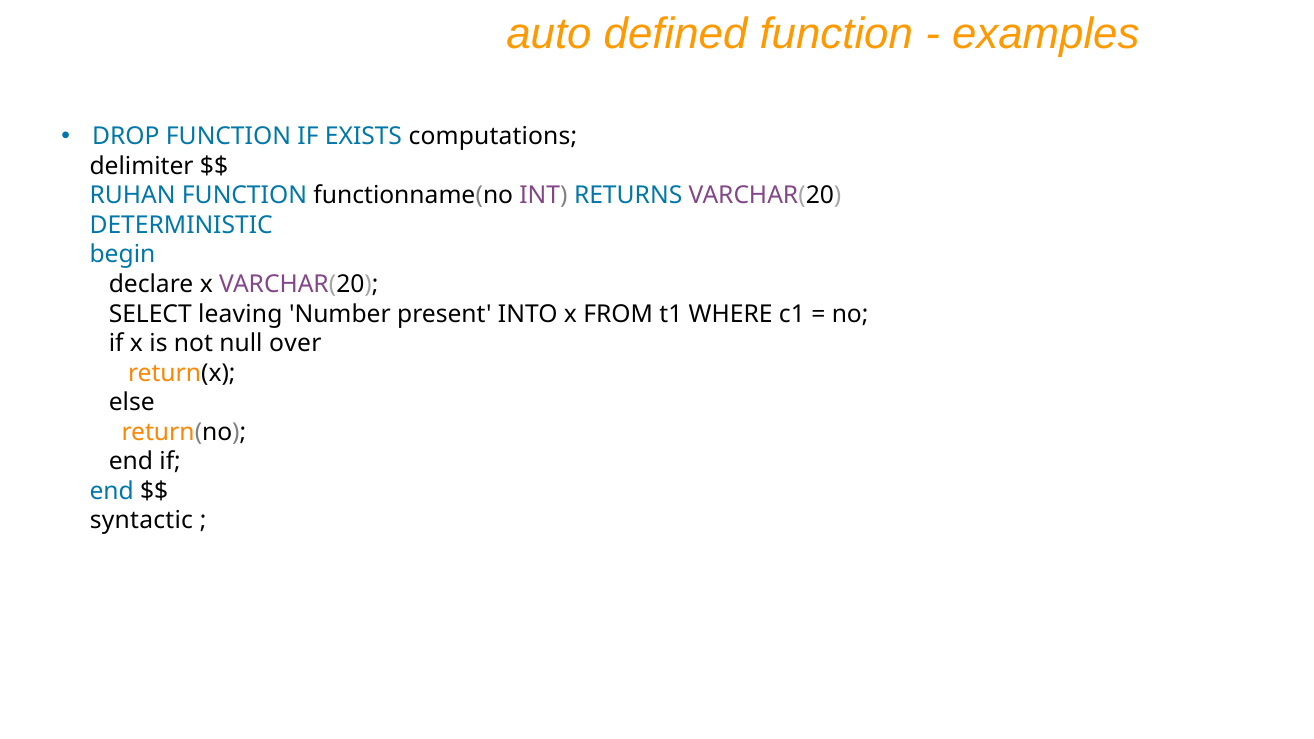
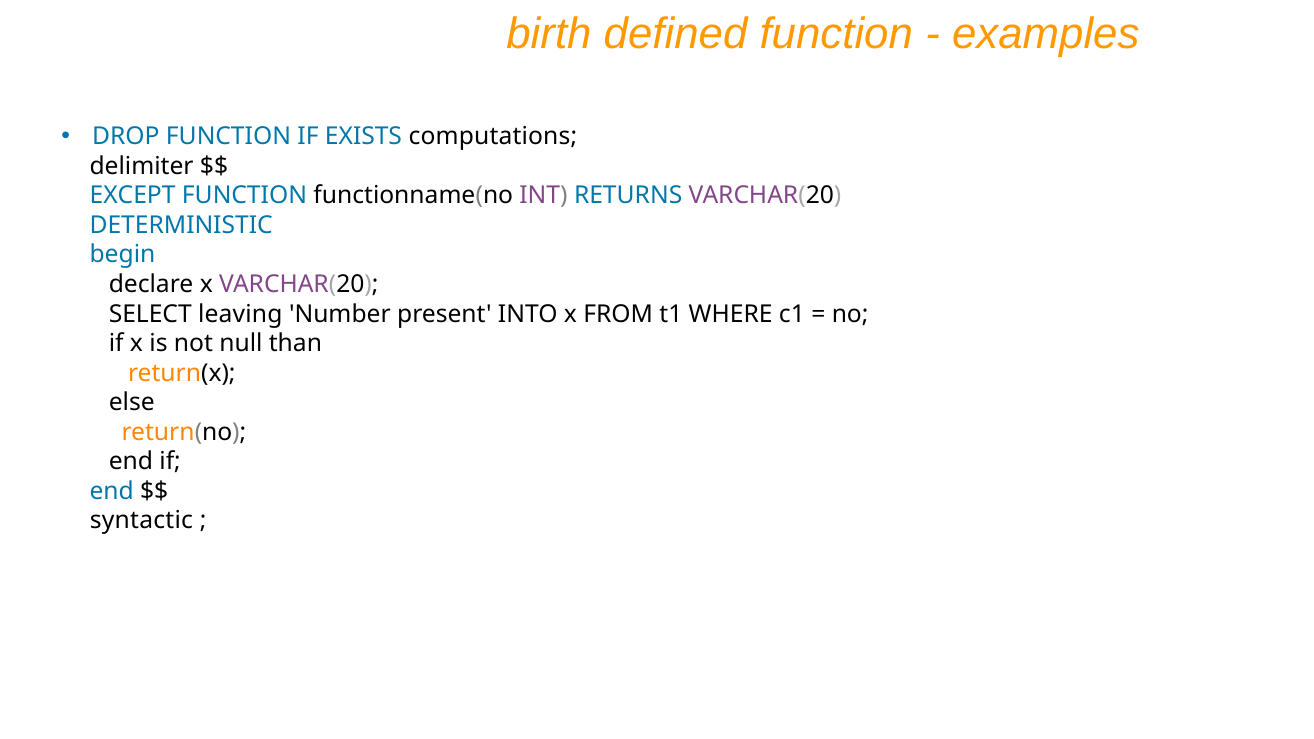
auto: auto -> birth
RUHAN: RUHAN -> EXCEPT
over: over -> than
